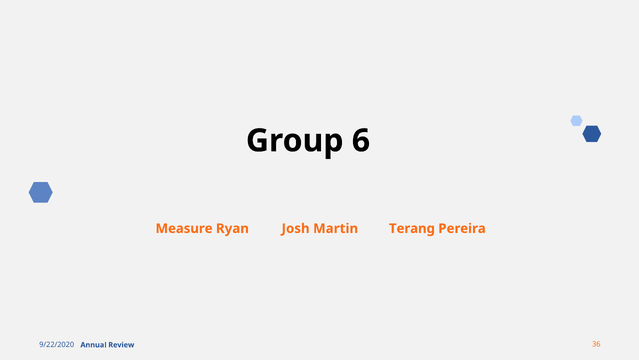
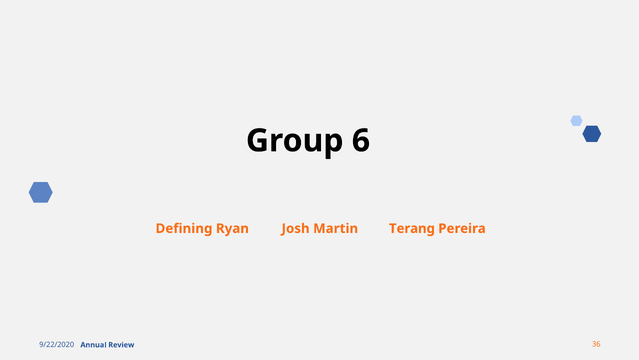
Measure: Measure -> Defining
